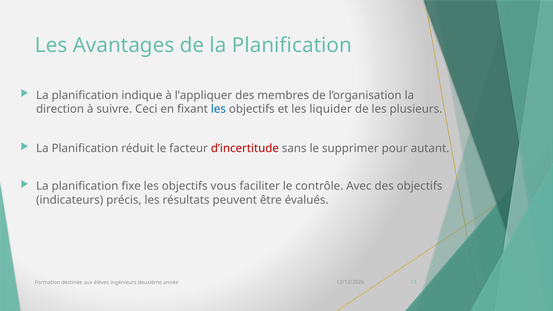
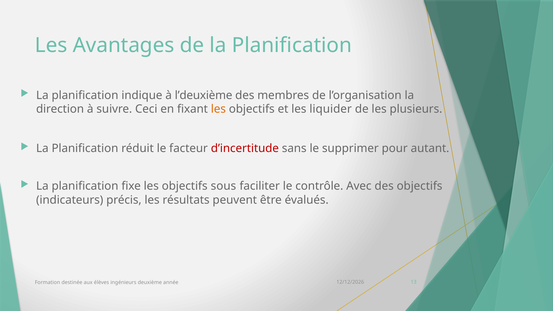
l’appliquer: l’appliquer -> l’deuxième
les at (218, 109) colour: blue -> orange
vous: vous -> sous
